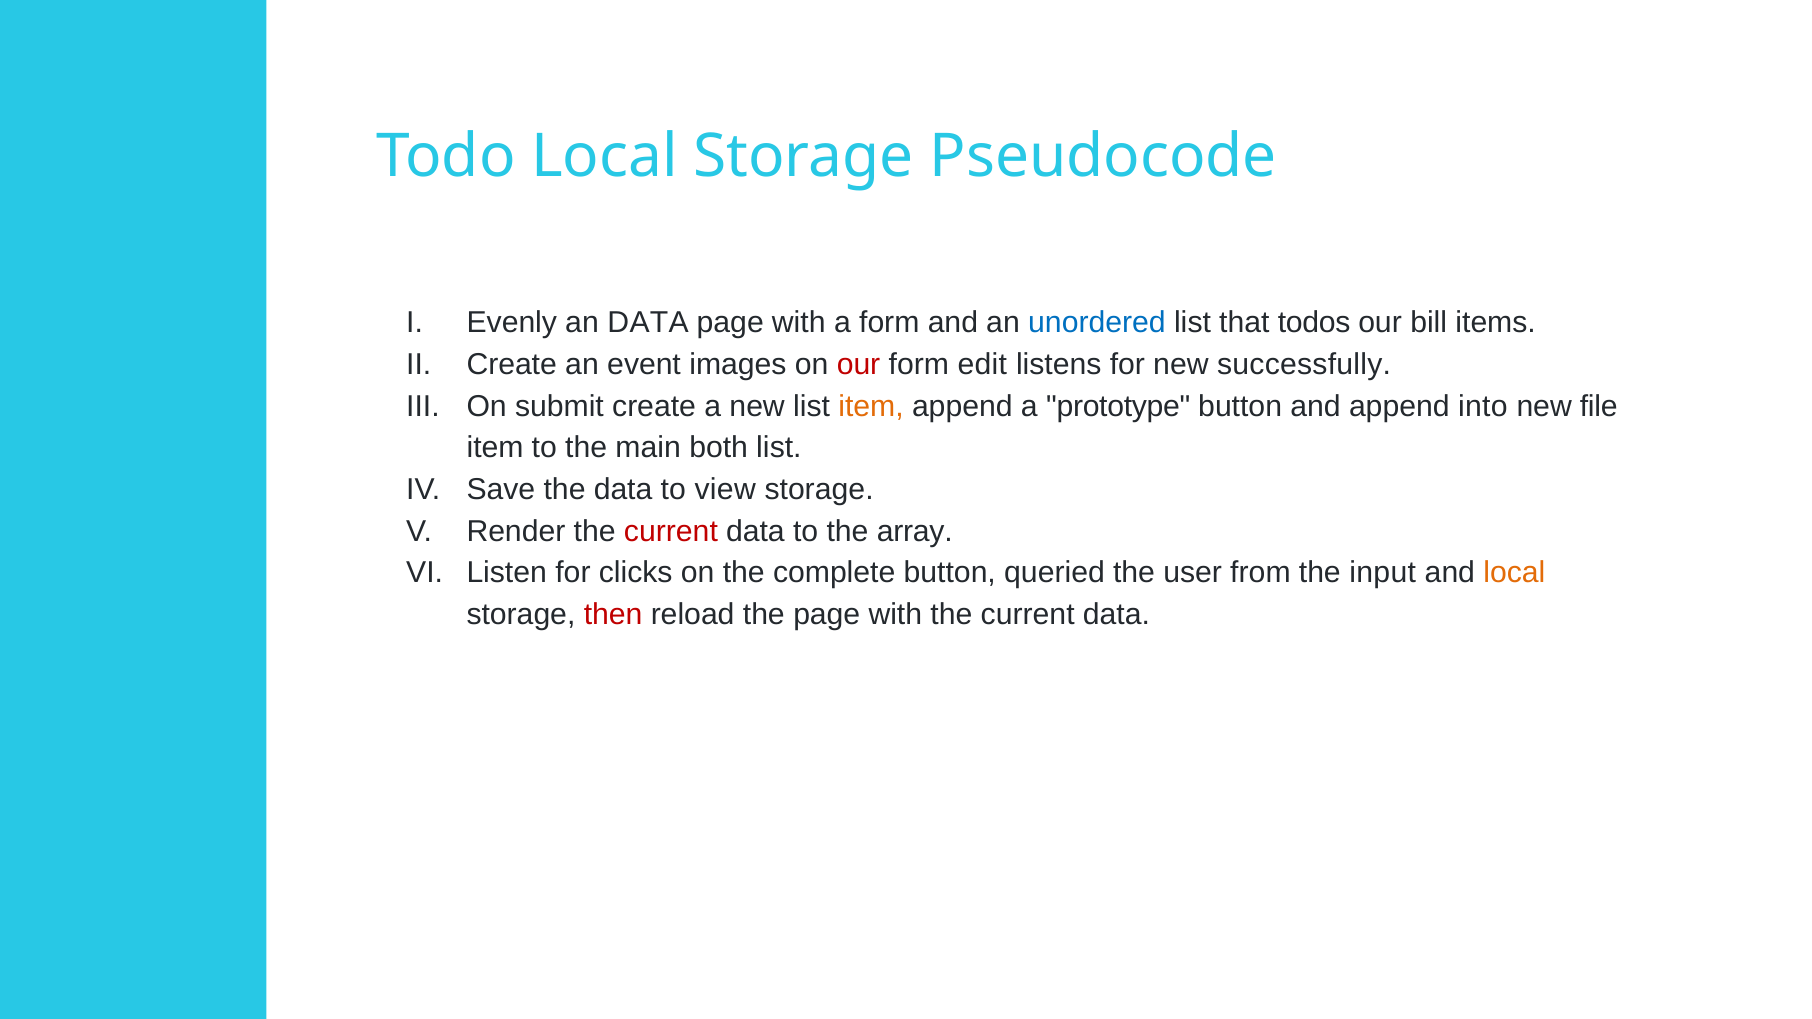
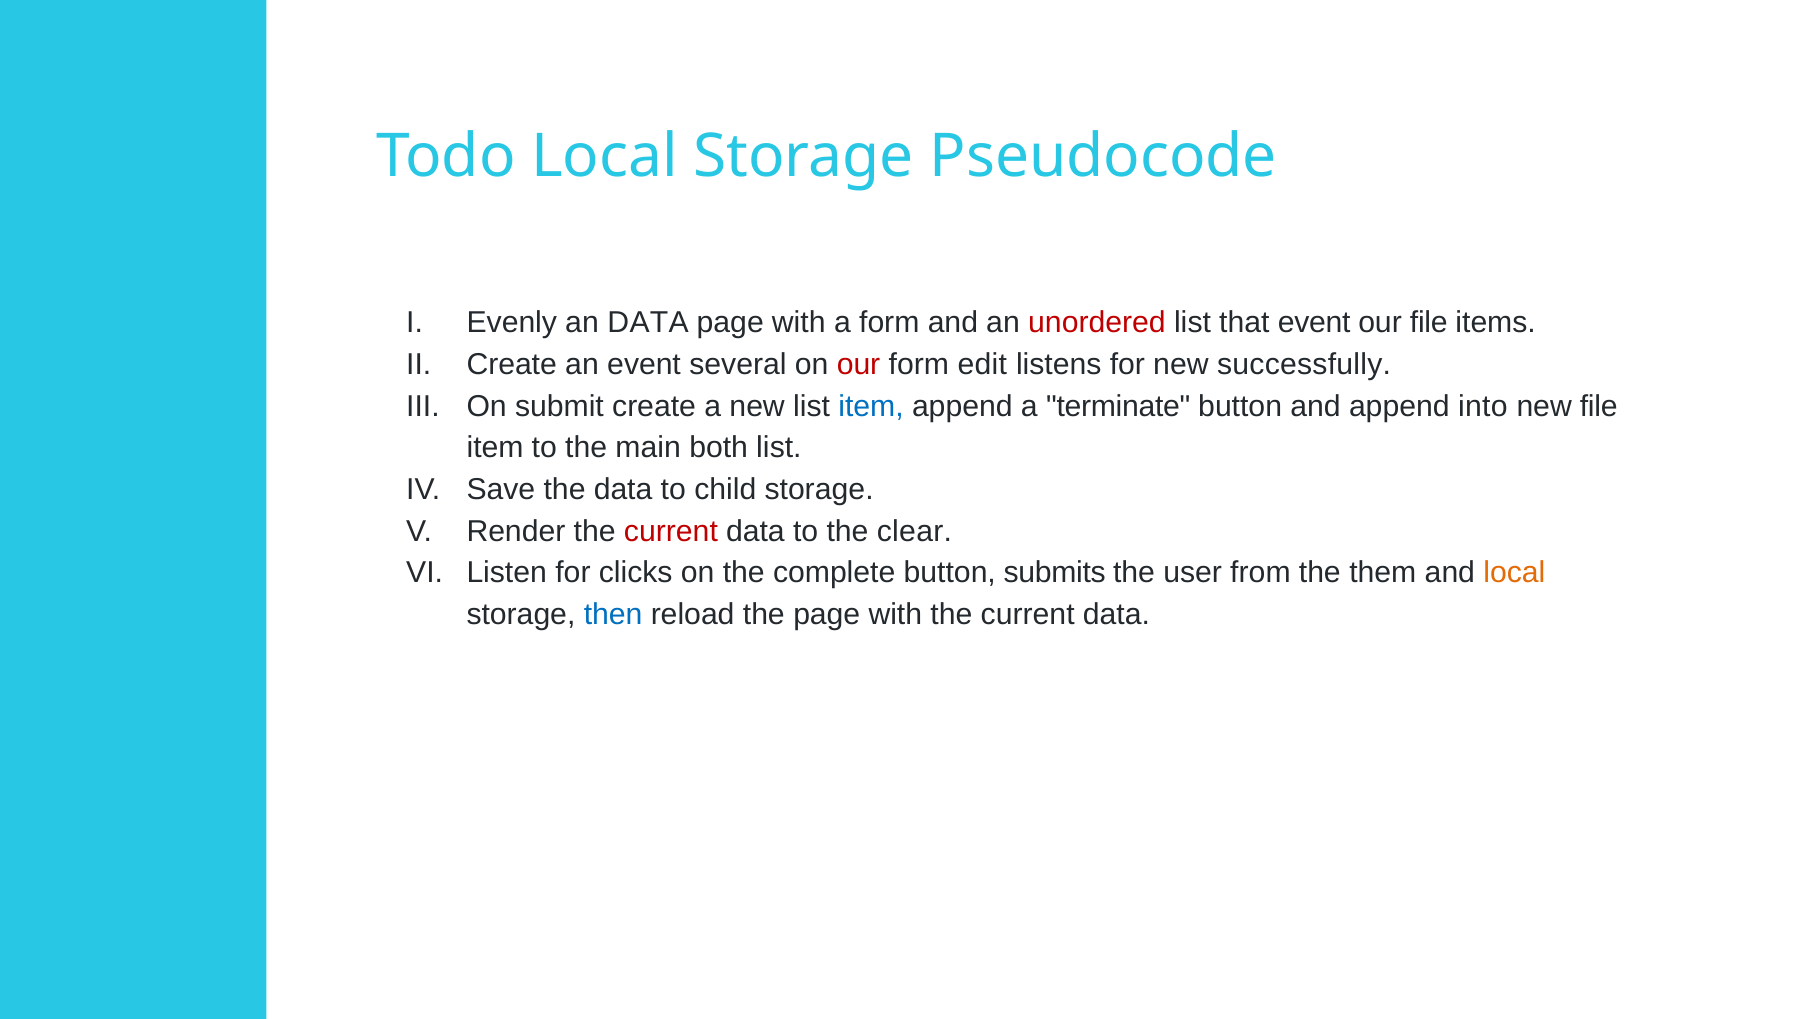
unordered colour: blue -> red
that todos: todos -> event
our bill: bill -> file
images: images -> several
item at (871, 406) colour: orange -> blue
prototype: prototype -> terminate
view: view -> child
array: array -> clear
queried: queried -> submits
input: input -> them
then colour: red -> blue
